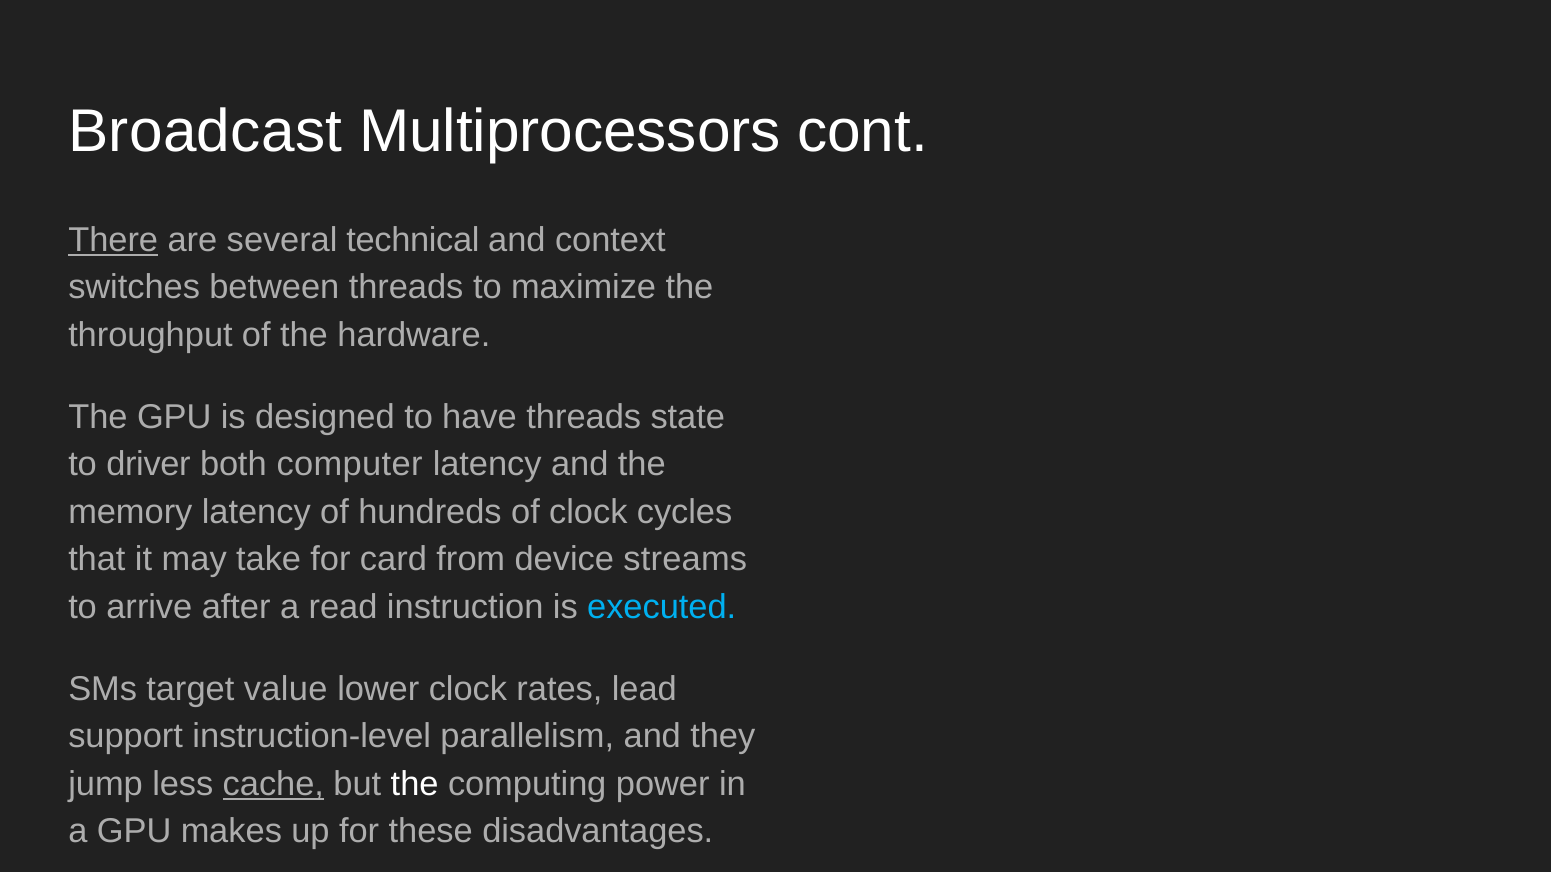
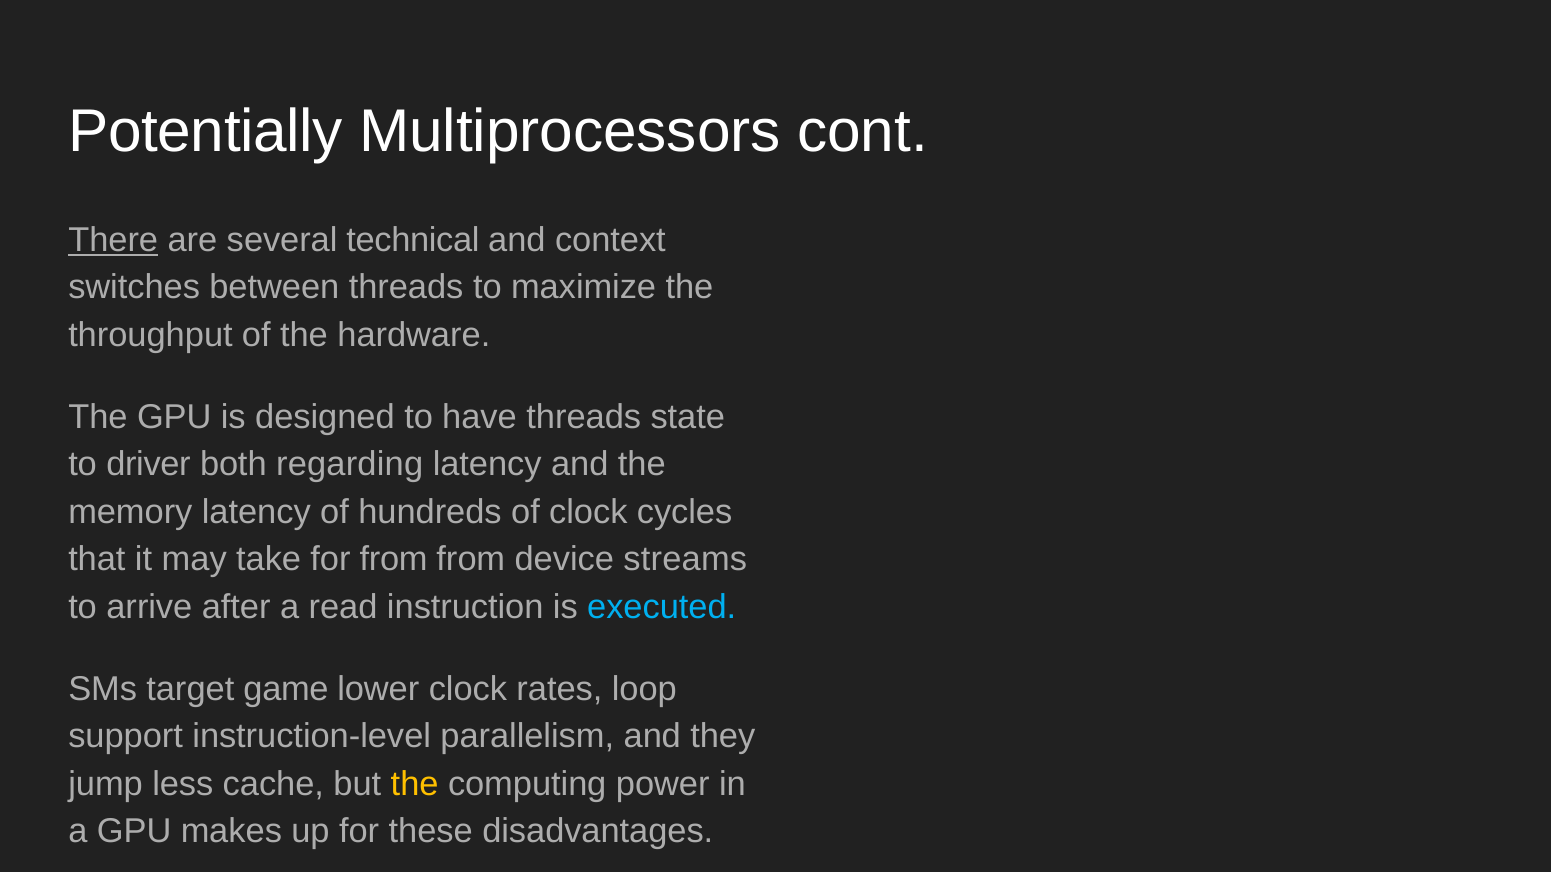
Broadcast: Broadcast -> Potentially
computer: computer -> regarding
for card: card -> from
value: value -> game
lead: lead -> loop
cache underline: present -> none
the at (415, 784) colour: white -> yellow
